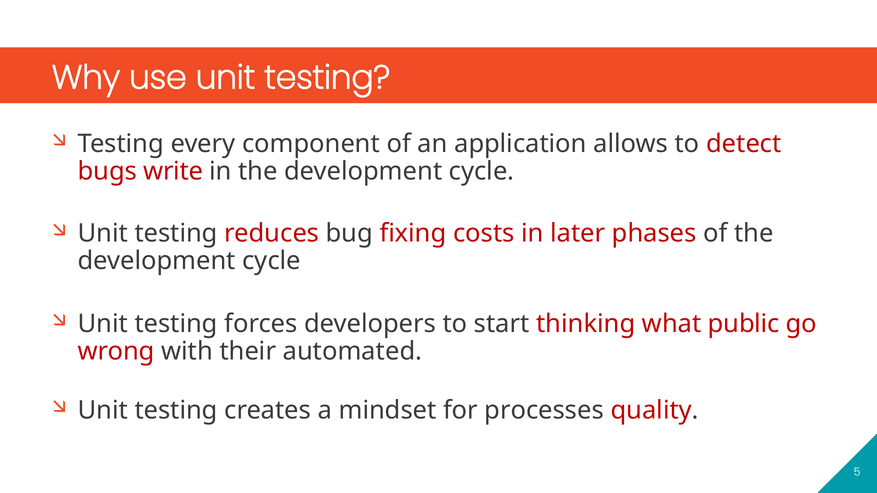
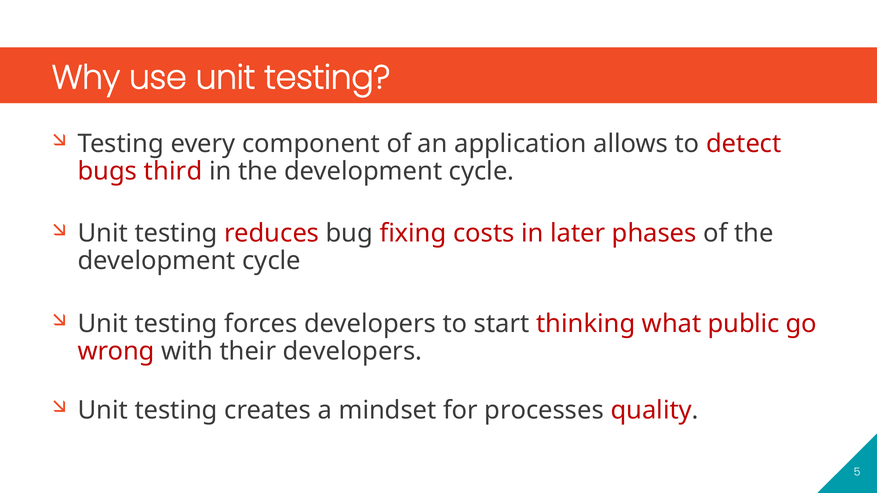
write: write -> third
their automated: automated -> developers
